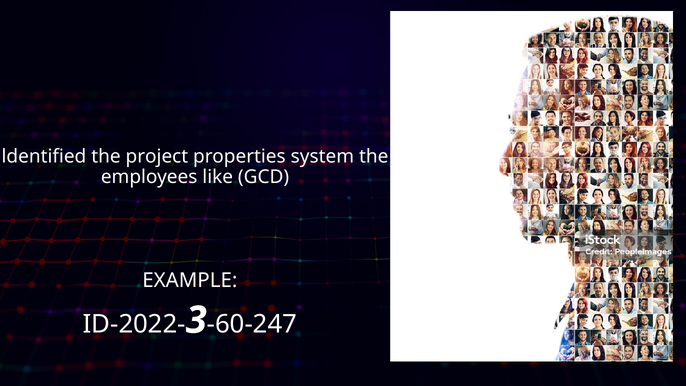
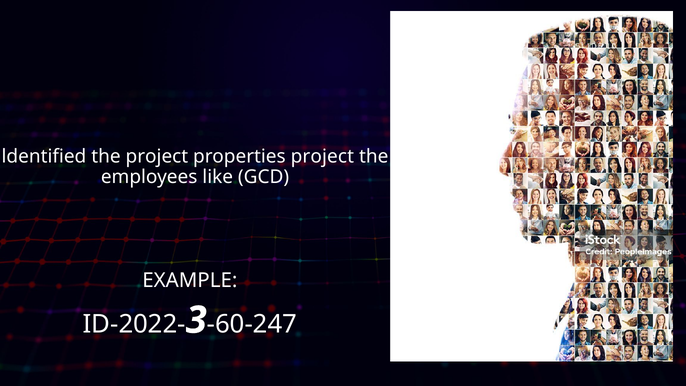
properties system: system -> project
